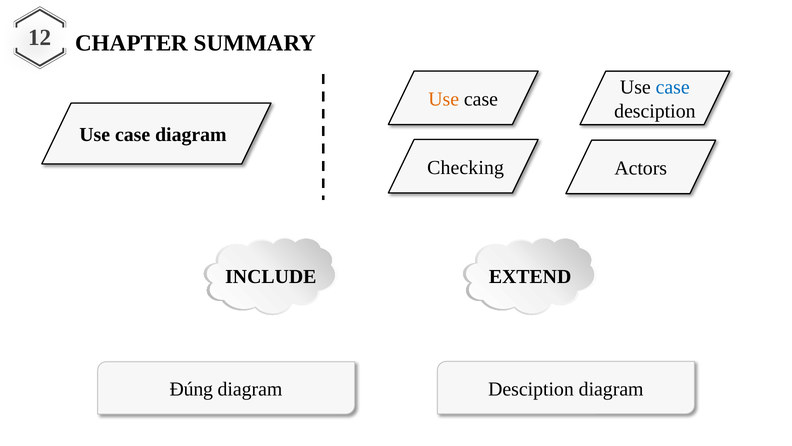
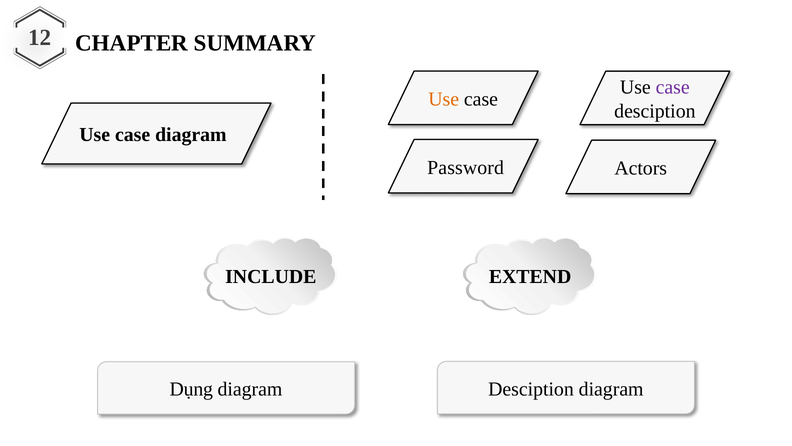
case at (673, 87) colour: blue -> purple
Checking: Checking -> Password
Đúng: Đúng -> Dụng
